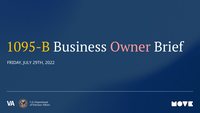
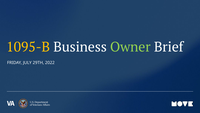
Owner colour: pink -> light green
